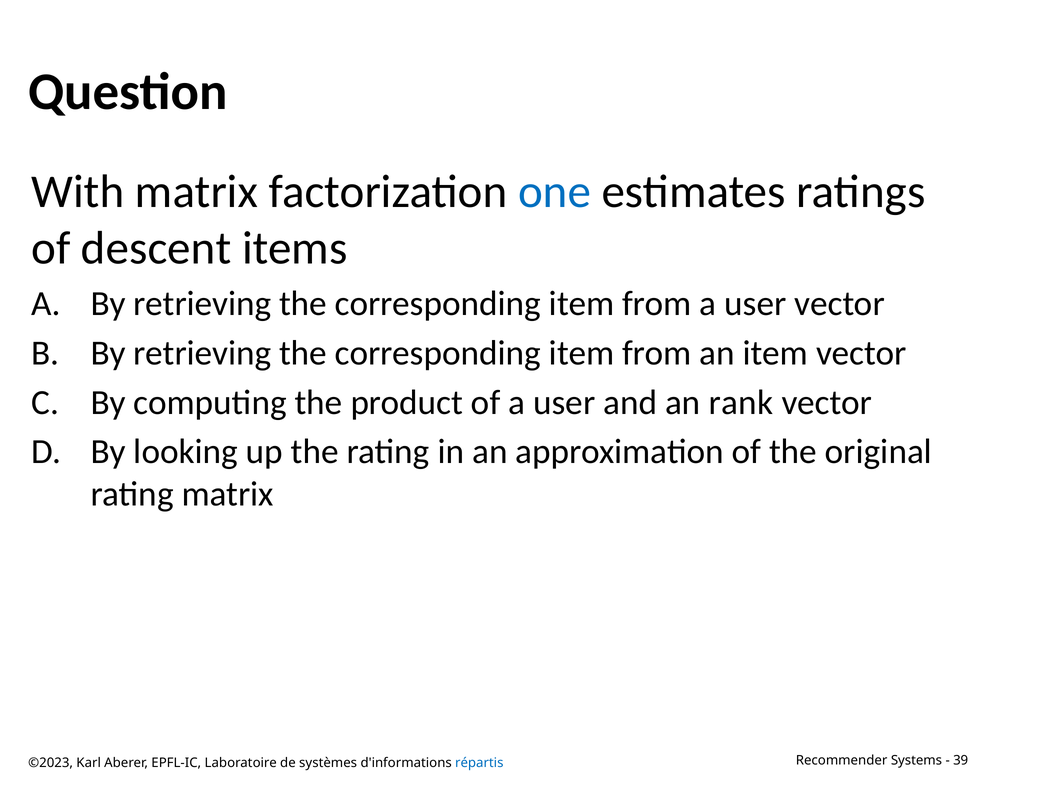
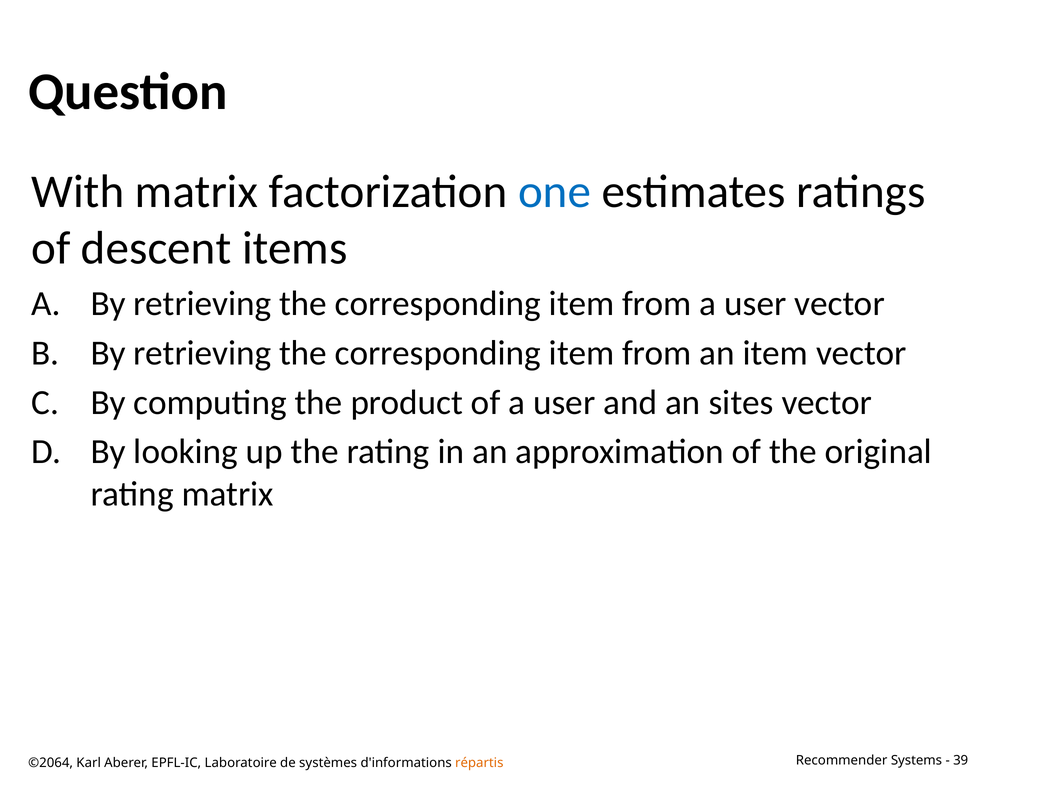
rank: rank -> sites
©2023: ©2023 -> ©2064
répartis colour: blue -> orange
